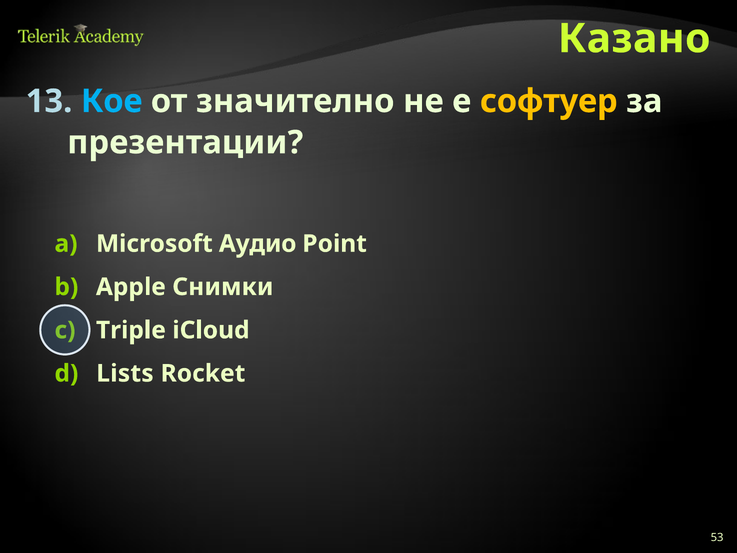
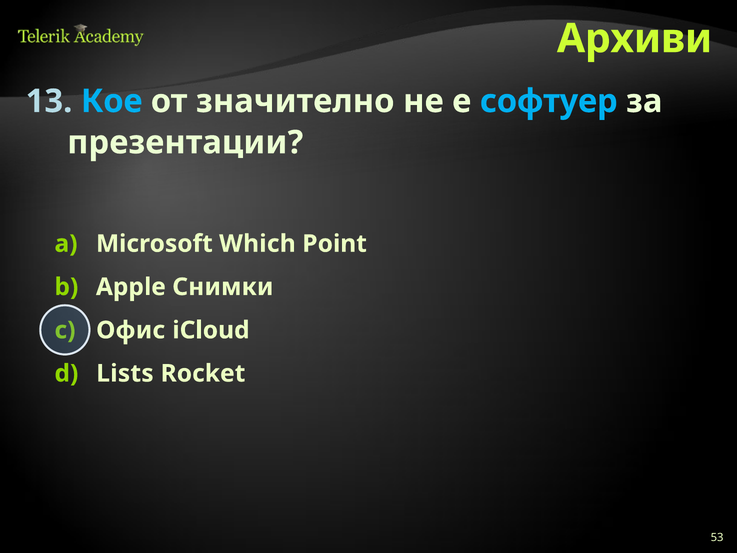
Казано: Казано -> Архиви
софтуер colour: yellow -> light blue
Аудио: Аудио -> Which
Triple: Triple -> Офис
